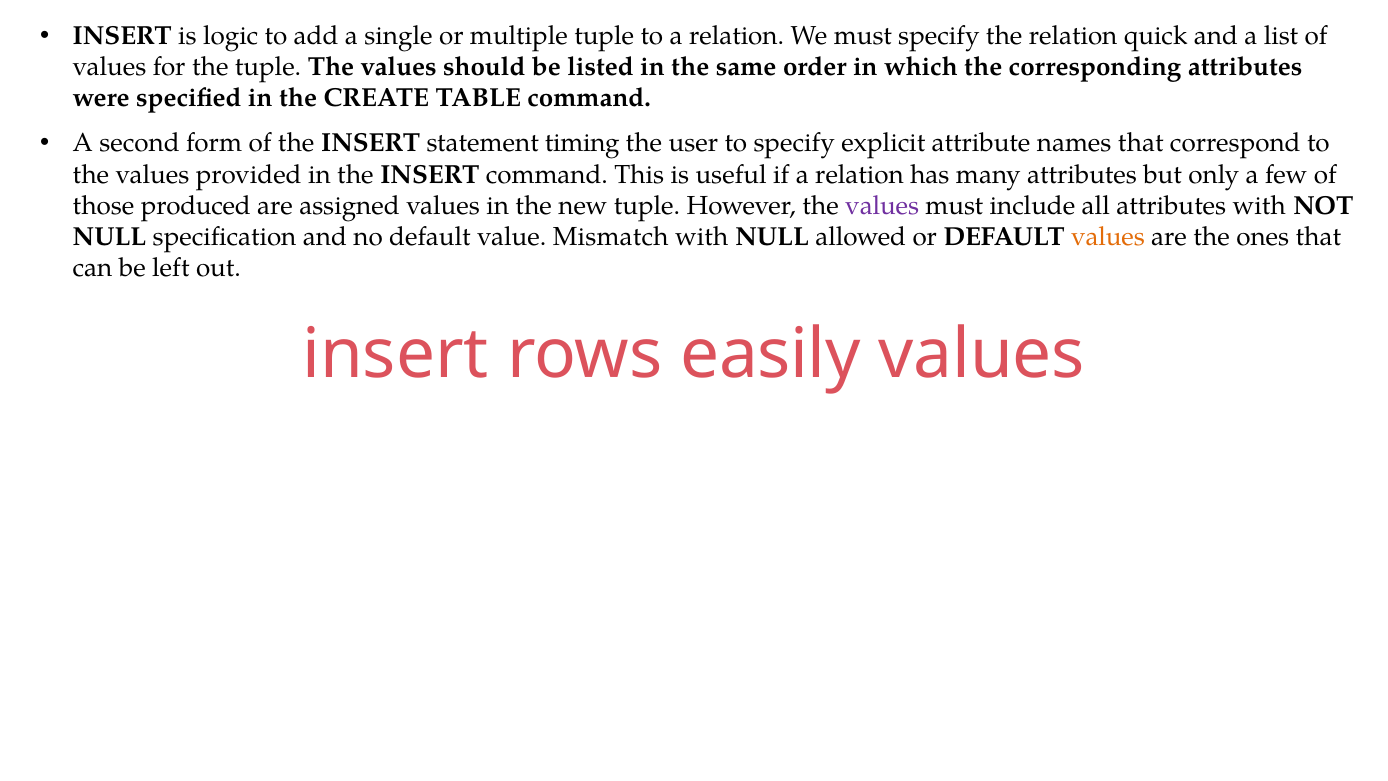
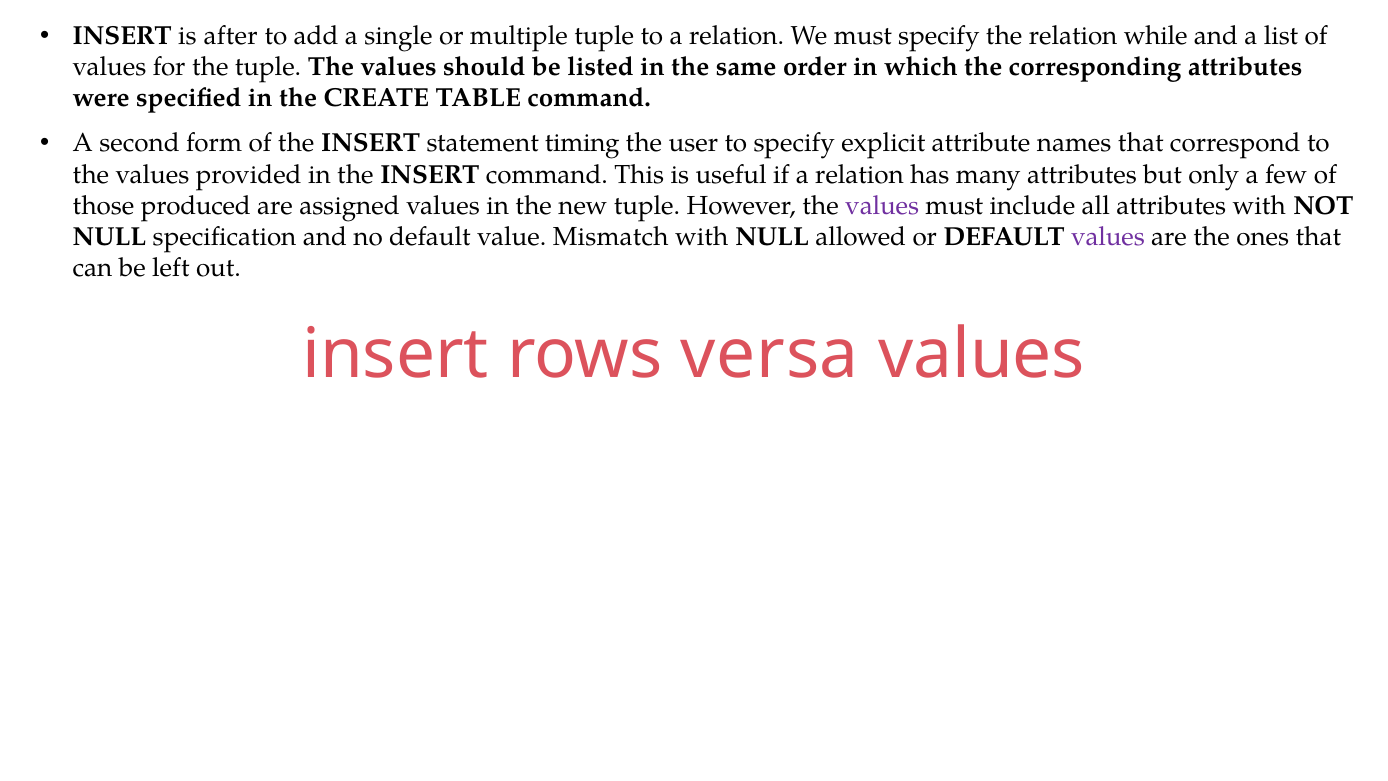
logic: logic -> after
quick: quick -> while
values at (1108, 237) colour: orange -> purple
easily: easily -> versa
